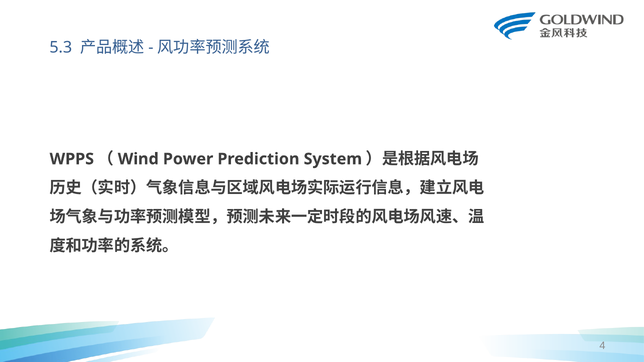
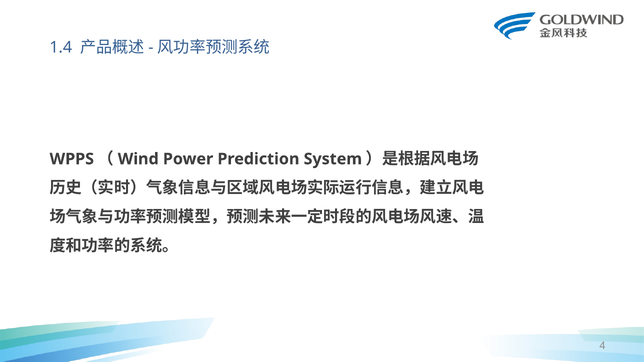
5.3: 5.3 -> 1.4
